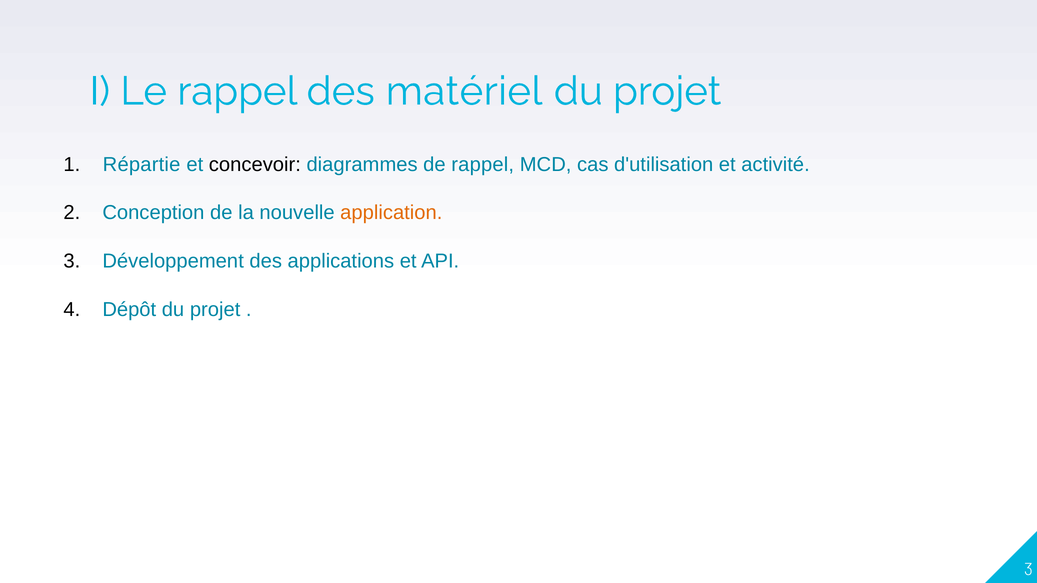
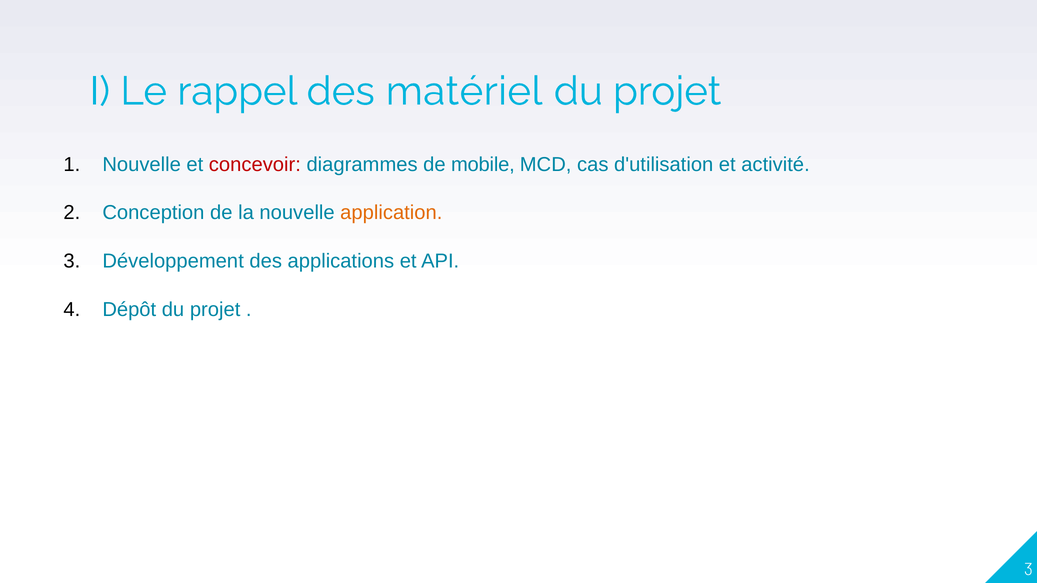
Répartie at (142, 165): Répartie -> Nouvelle
concevoir colour: black -> red
de rappel: rappel -> mobile
